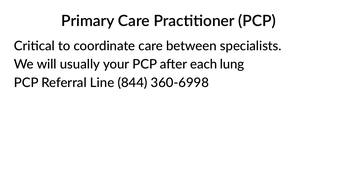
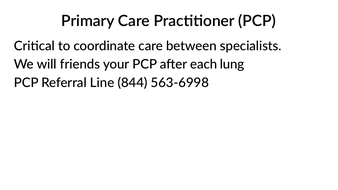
usually: usually -> friends
360-6998: 360-6998 -> 563-6998
